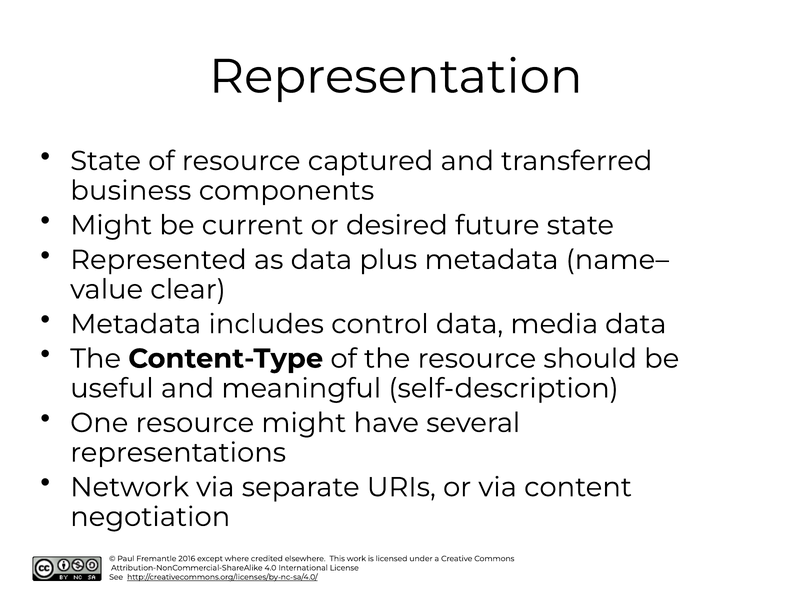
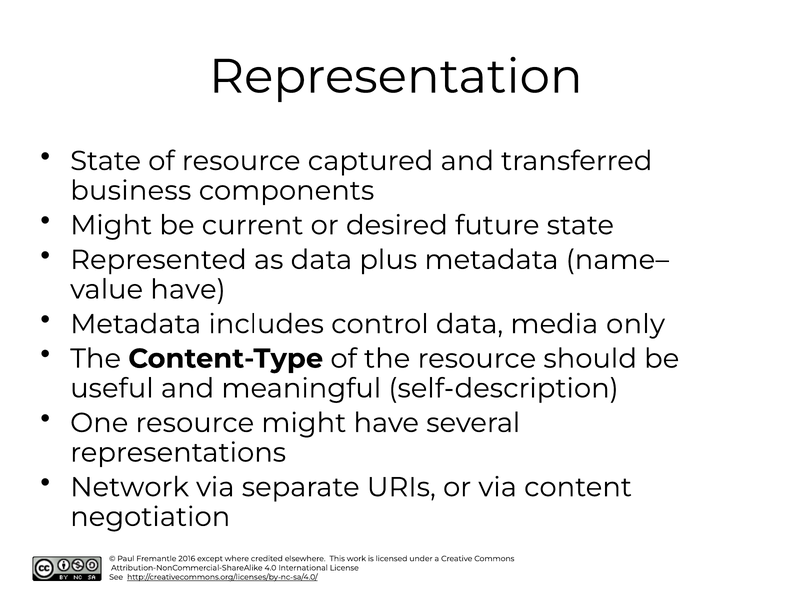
clear at (188, 290): clear -> have
media data: data -> only
